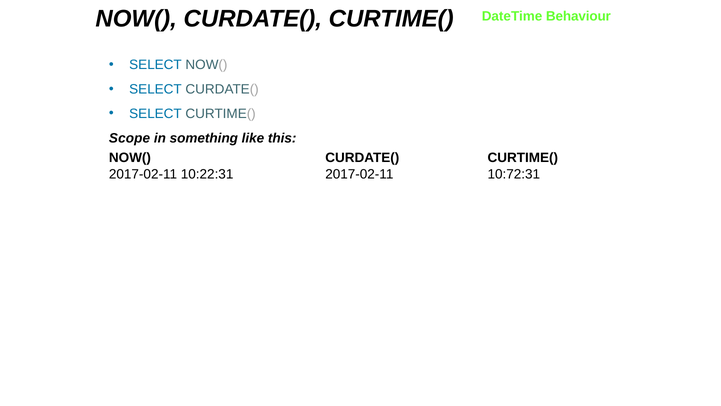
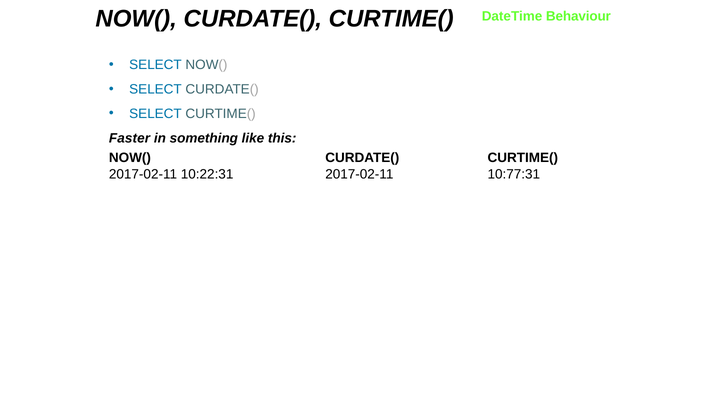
Scope: Scope -> Faster
10:72:31: 10:72:31 -> 10:77:31
